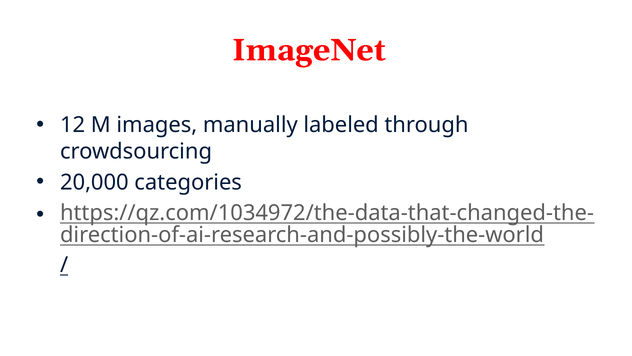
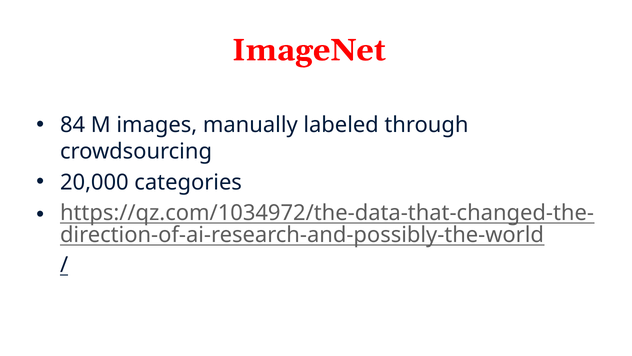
12: 12 -> 84
